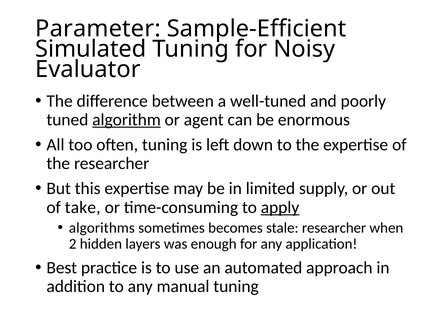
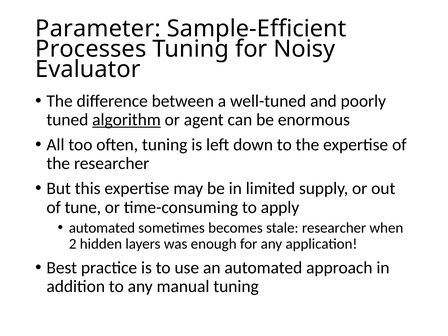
Simulated: Simulated -> Processes
take: take -> tune
apply underline: present -> none
algorithms at (102, 228): algorithms -> automated
